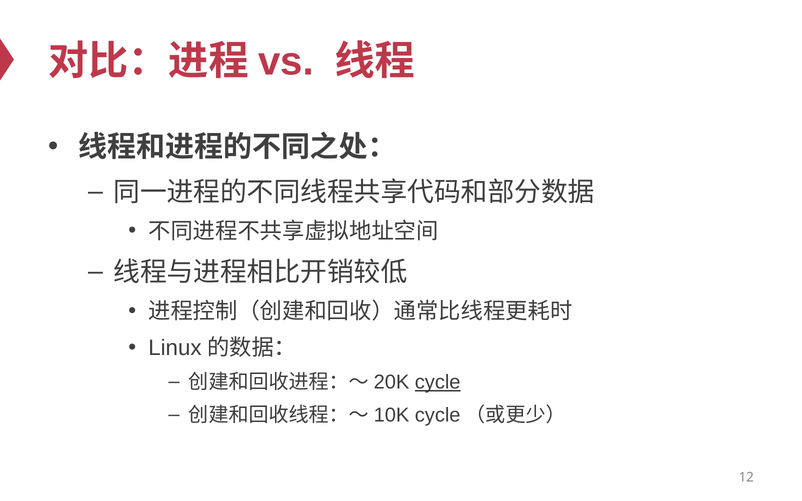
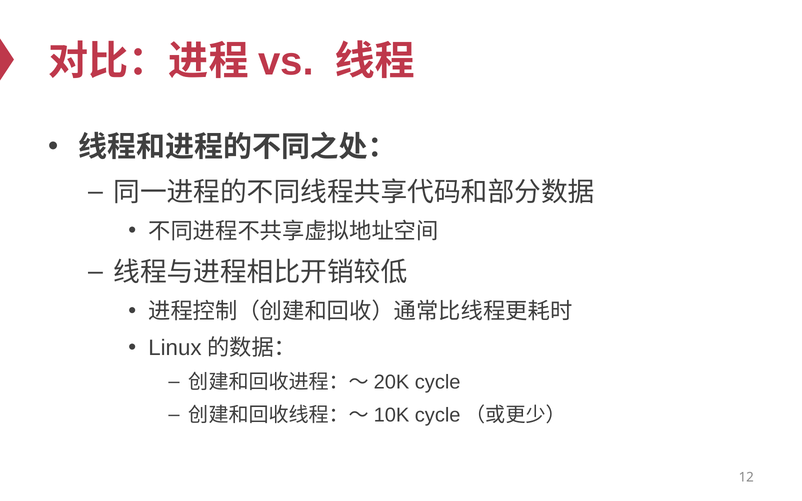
cycle underline: present -> none
